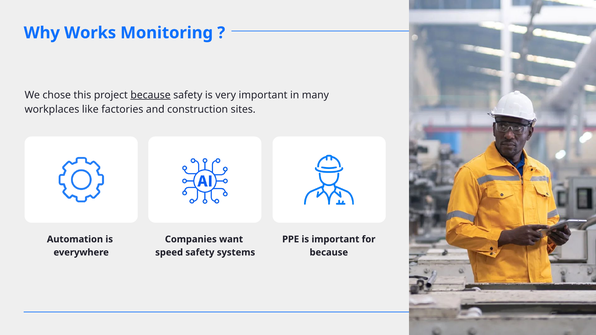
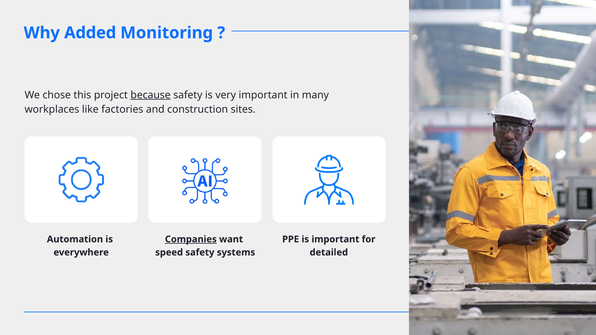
Works: Works -> Added
Companies underline: none -> present
because at (329, 253): because -> detailed
